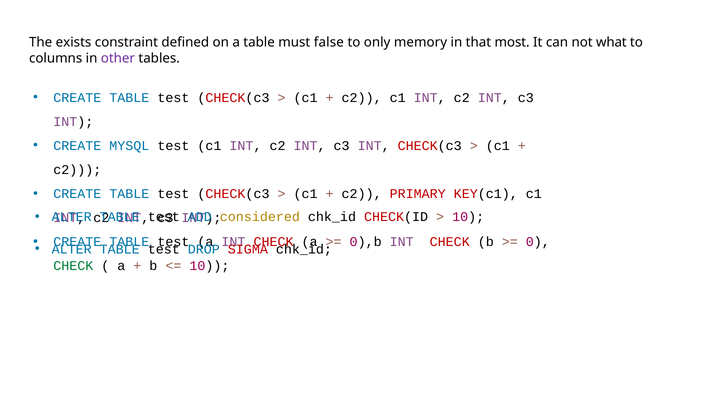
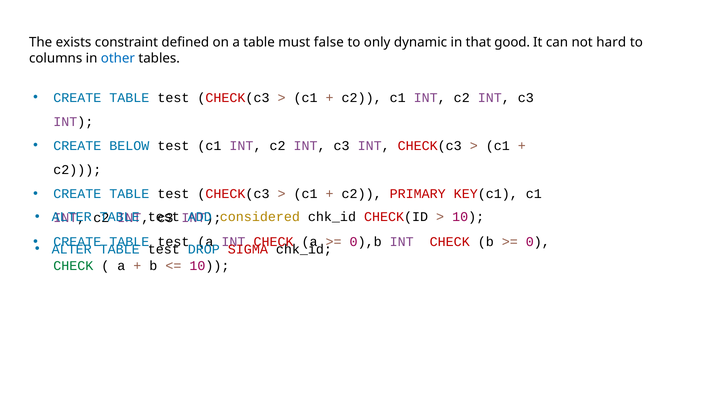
memory: memory -> dynamic
most: most -> good
what: what -> hard
other colour: purple -> blue
MYSQL: MYSQL -> BELOW
